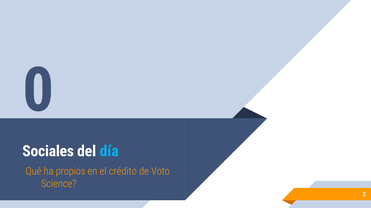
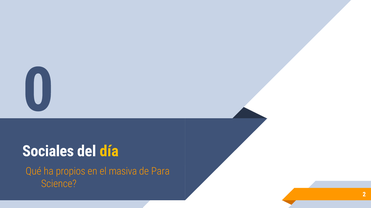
día colour: light blue -> yellow
crédito: crédito -> masiva
Voto: Voto -> Para
